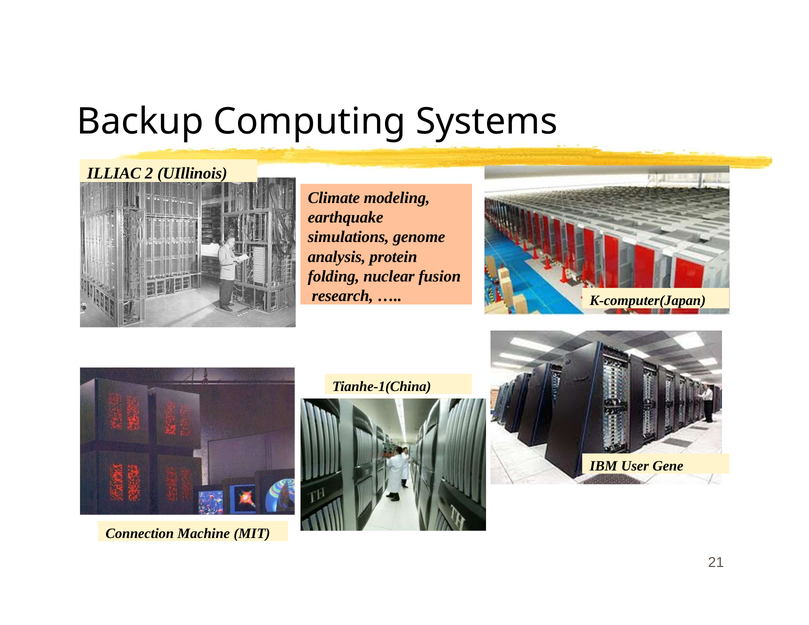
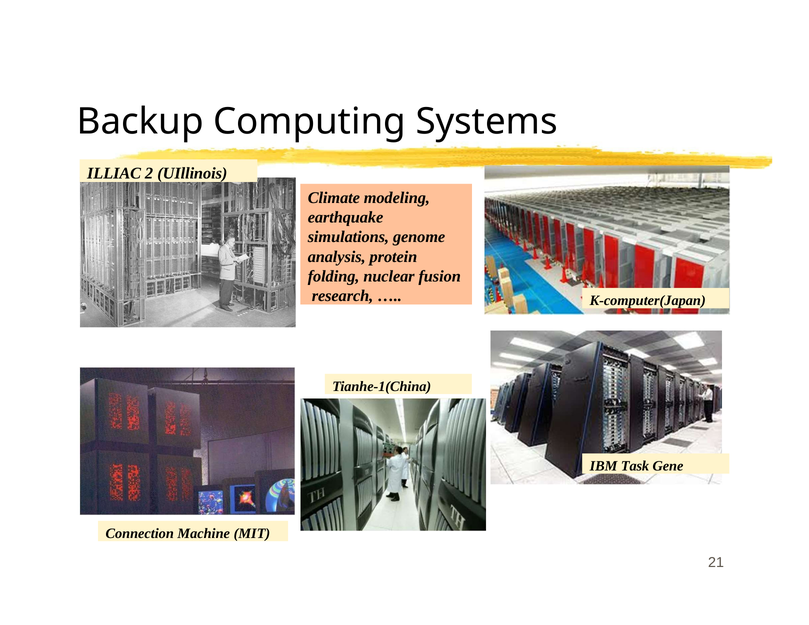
User: User -> Task
